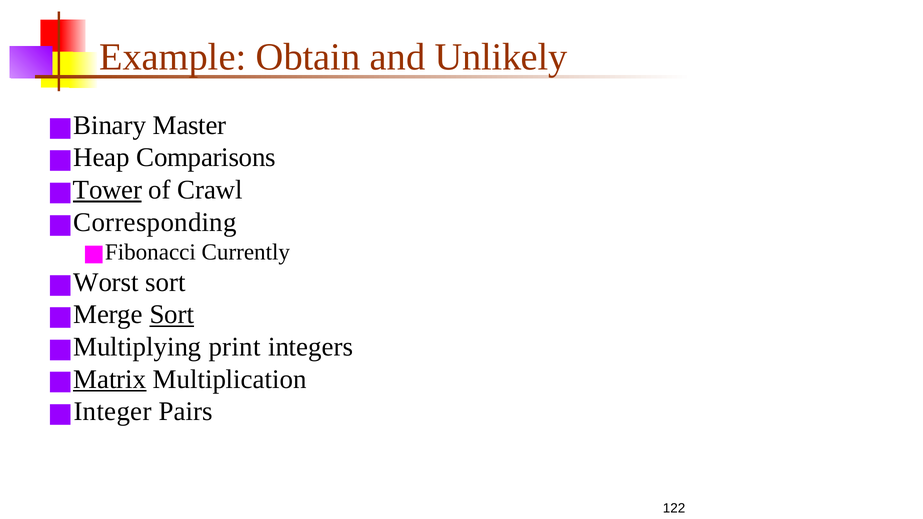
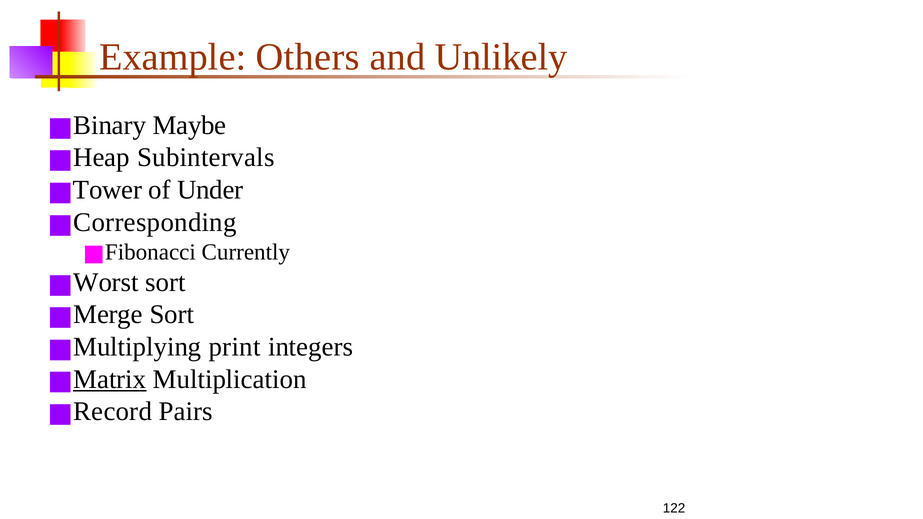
Obtain: Obtain -> Others
Master: Master -> Maybe
Comparisons: Comparisons -> Subintervals
Tower underline: present -> none
Crawl: Crawl -> Under
Sort at (172, 315) underline: present -> none
Integer: Integer -> Record
